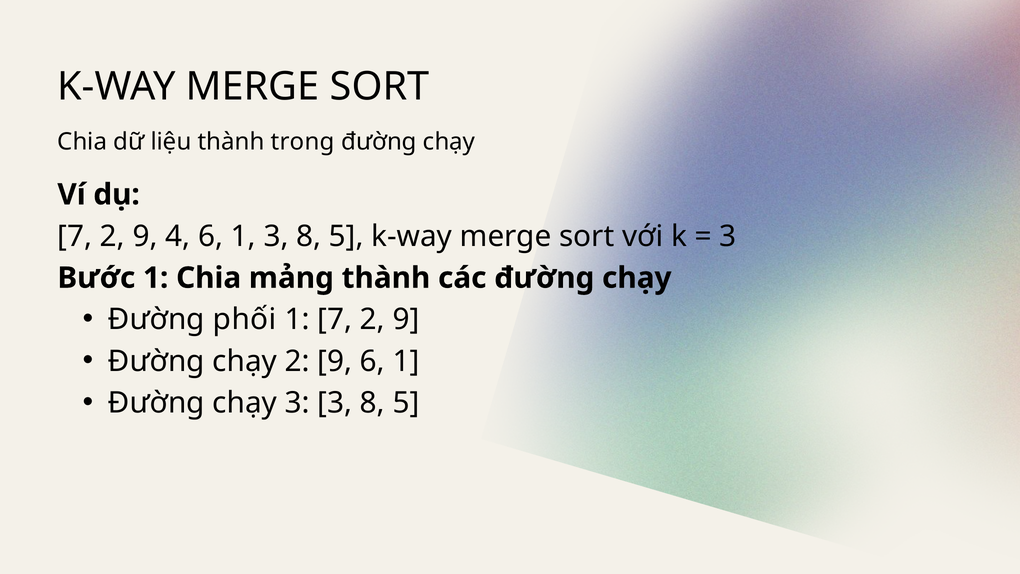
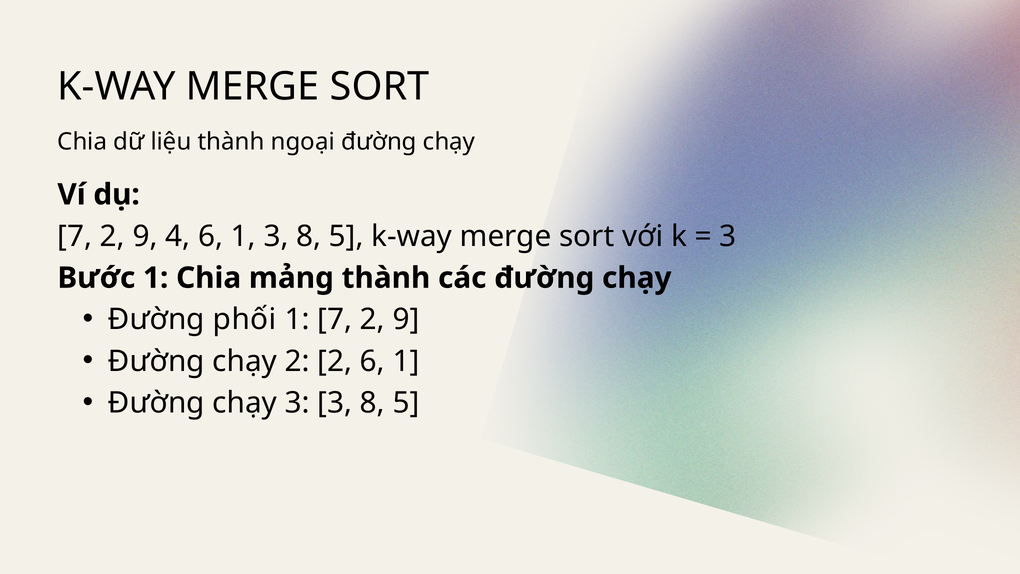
trong: trong -> ngoại
chạy 2 9: 9 -> 2
